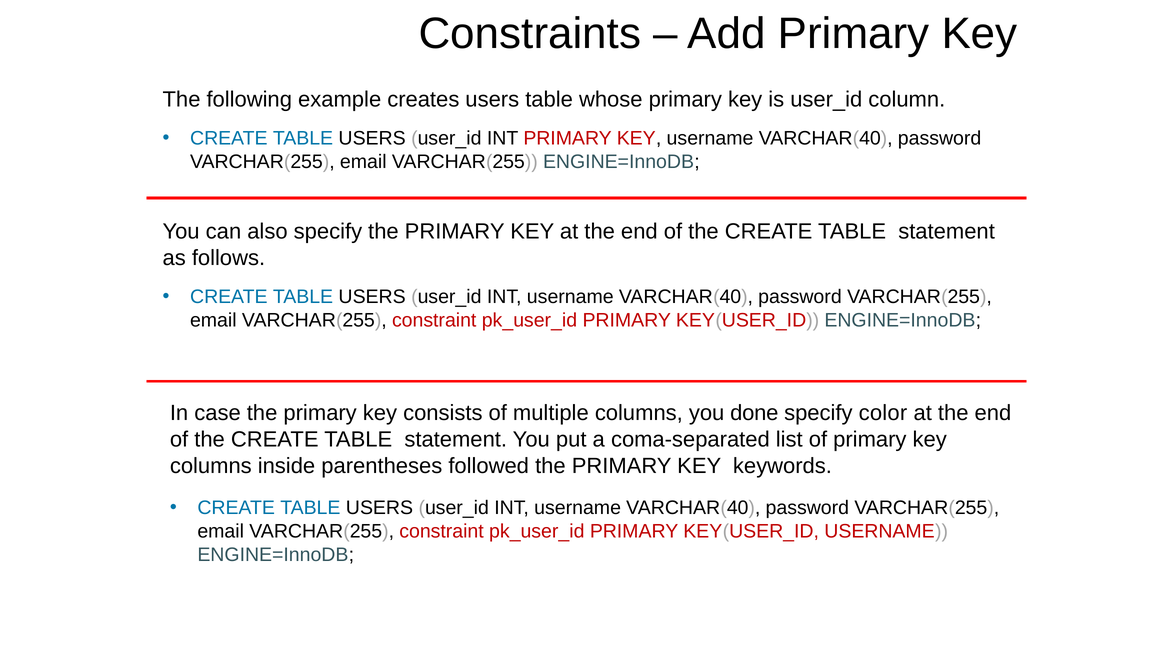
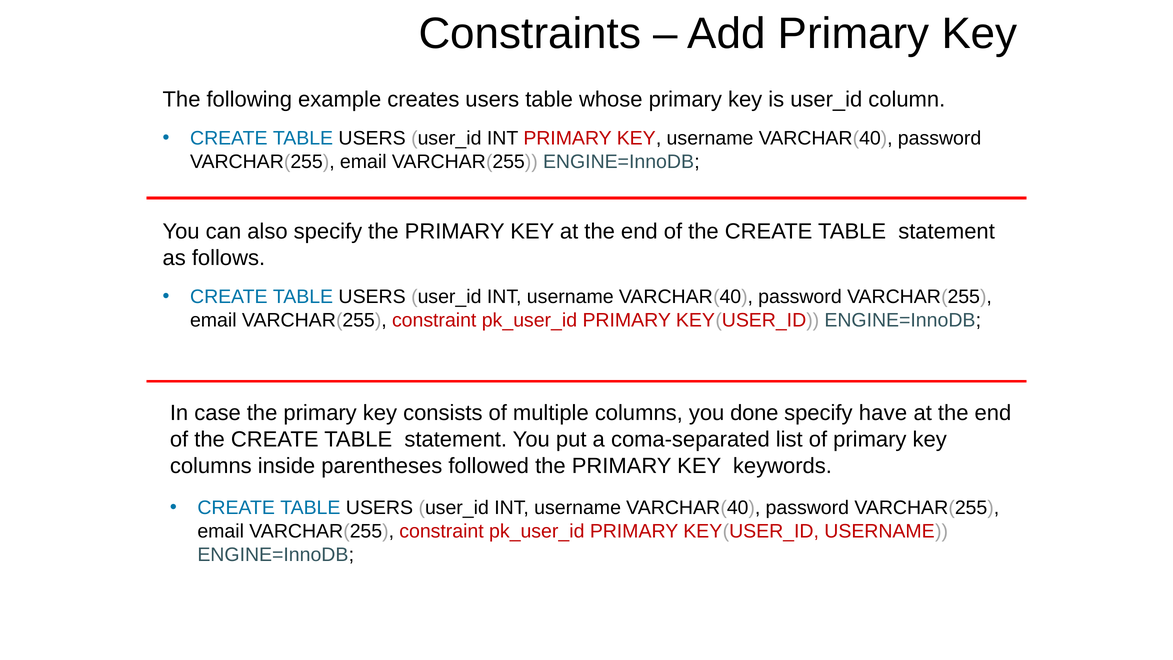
color: color -> have
